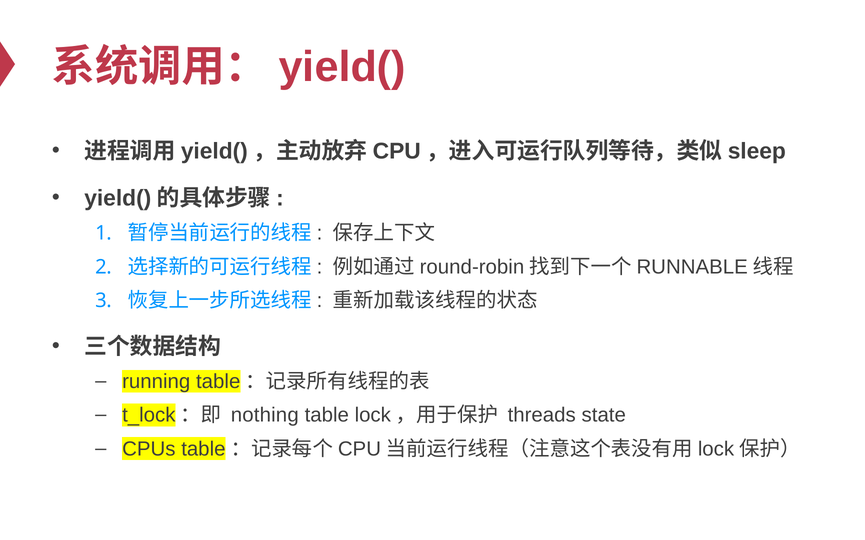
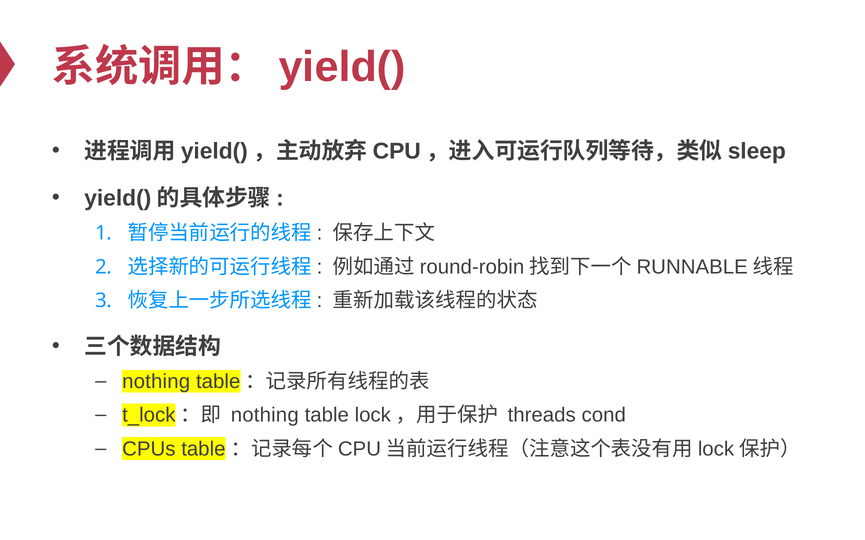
running at (156, 382): running -> nothing
state: state -> cond
